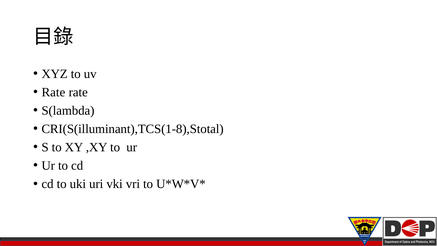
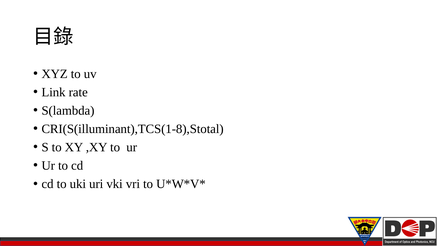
Rate at (53, 92): Rate -> Link
